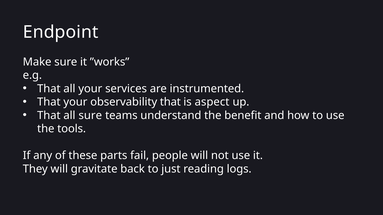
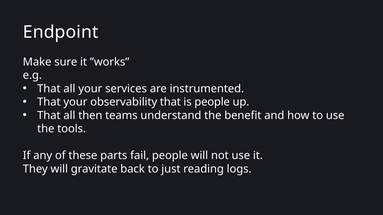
is aspect: aspect -> people
all sure: sure -> then
